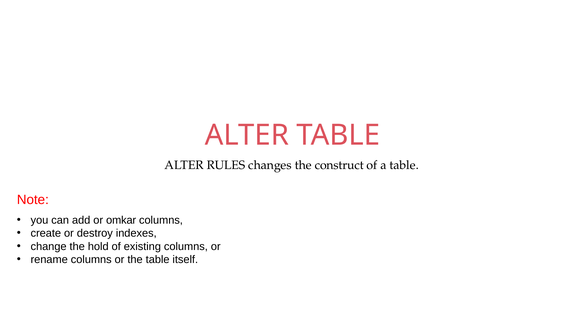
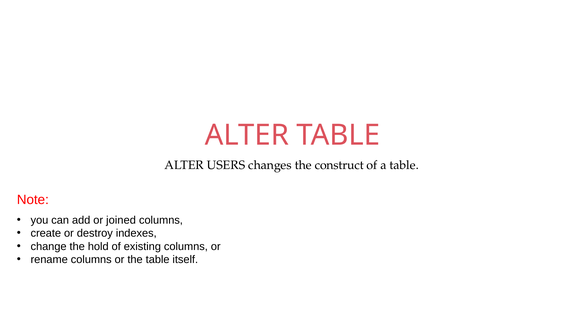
RULES: RULES -> USERS
omkar: omkar -> joined
